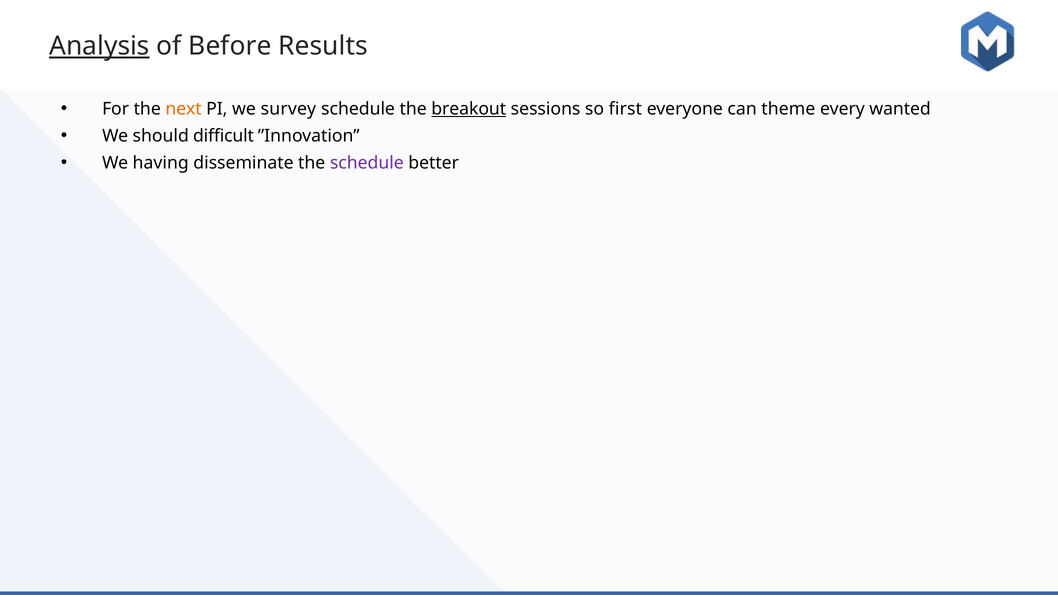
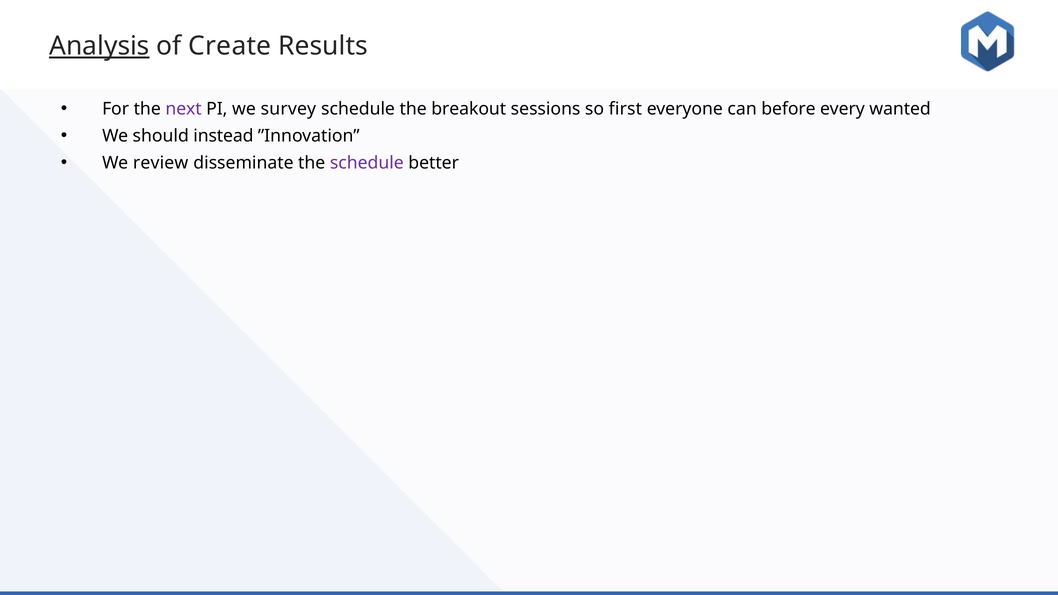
Before: Before -> Create
next colour: orange -> purple
breakout underline: present -> none
theme: theme -> before
difficult: difficult -> instead
having: having -> review
